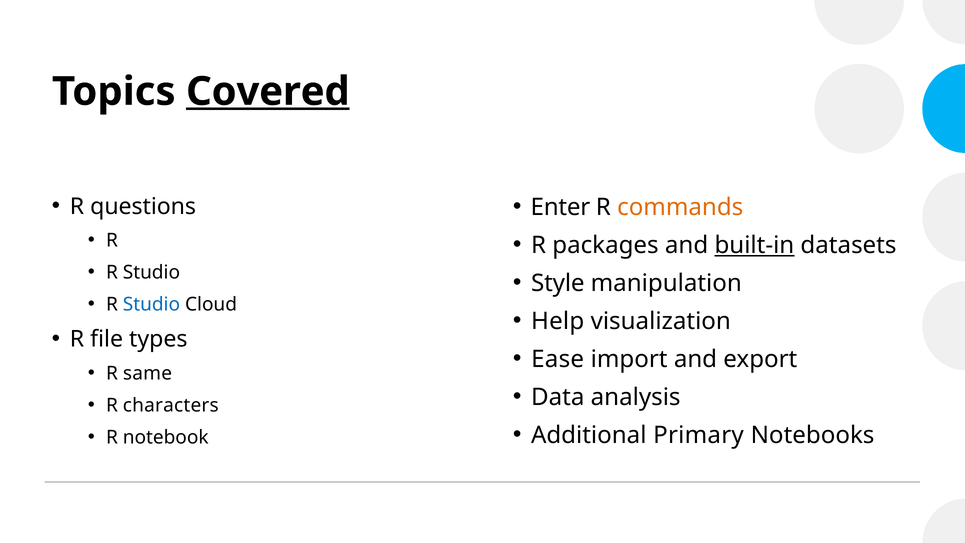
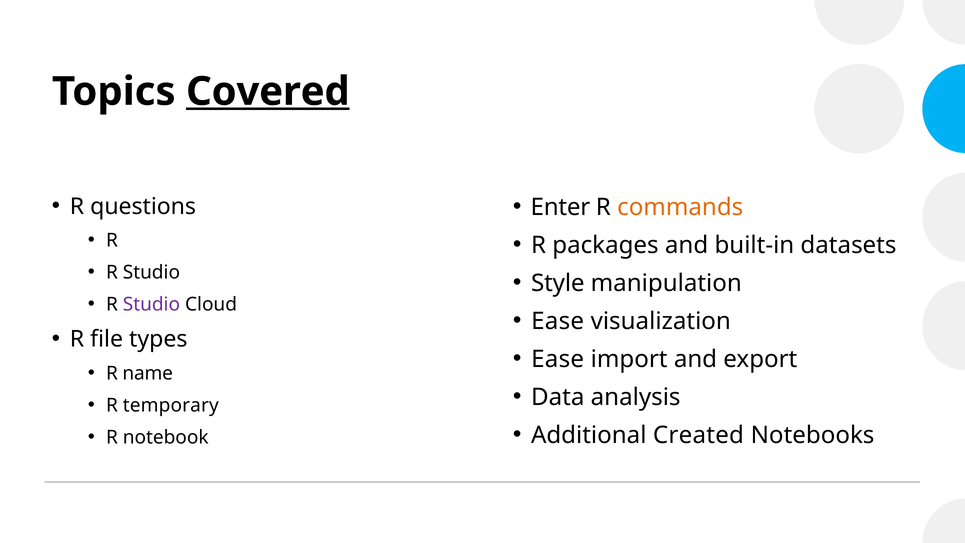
built-in underline: present -> none
Studio at (151, 304) colour: blue -> purple
Help at (558, 321): Help -> Ease
same: same -> name
characters: characters -> temporary
Primary: Primary -> Created
